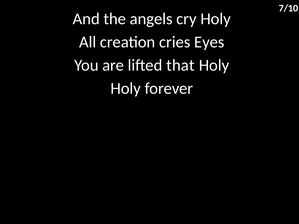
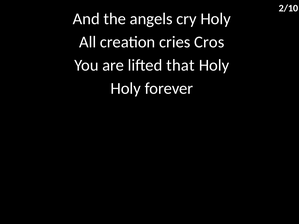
7/10: 7/10 -> 2/10
Eyes: Eyes -> Cros
